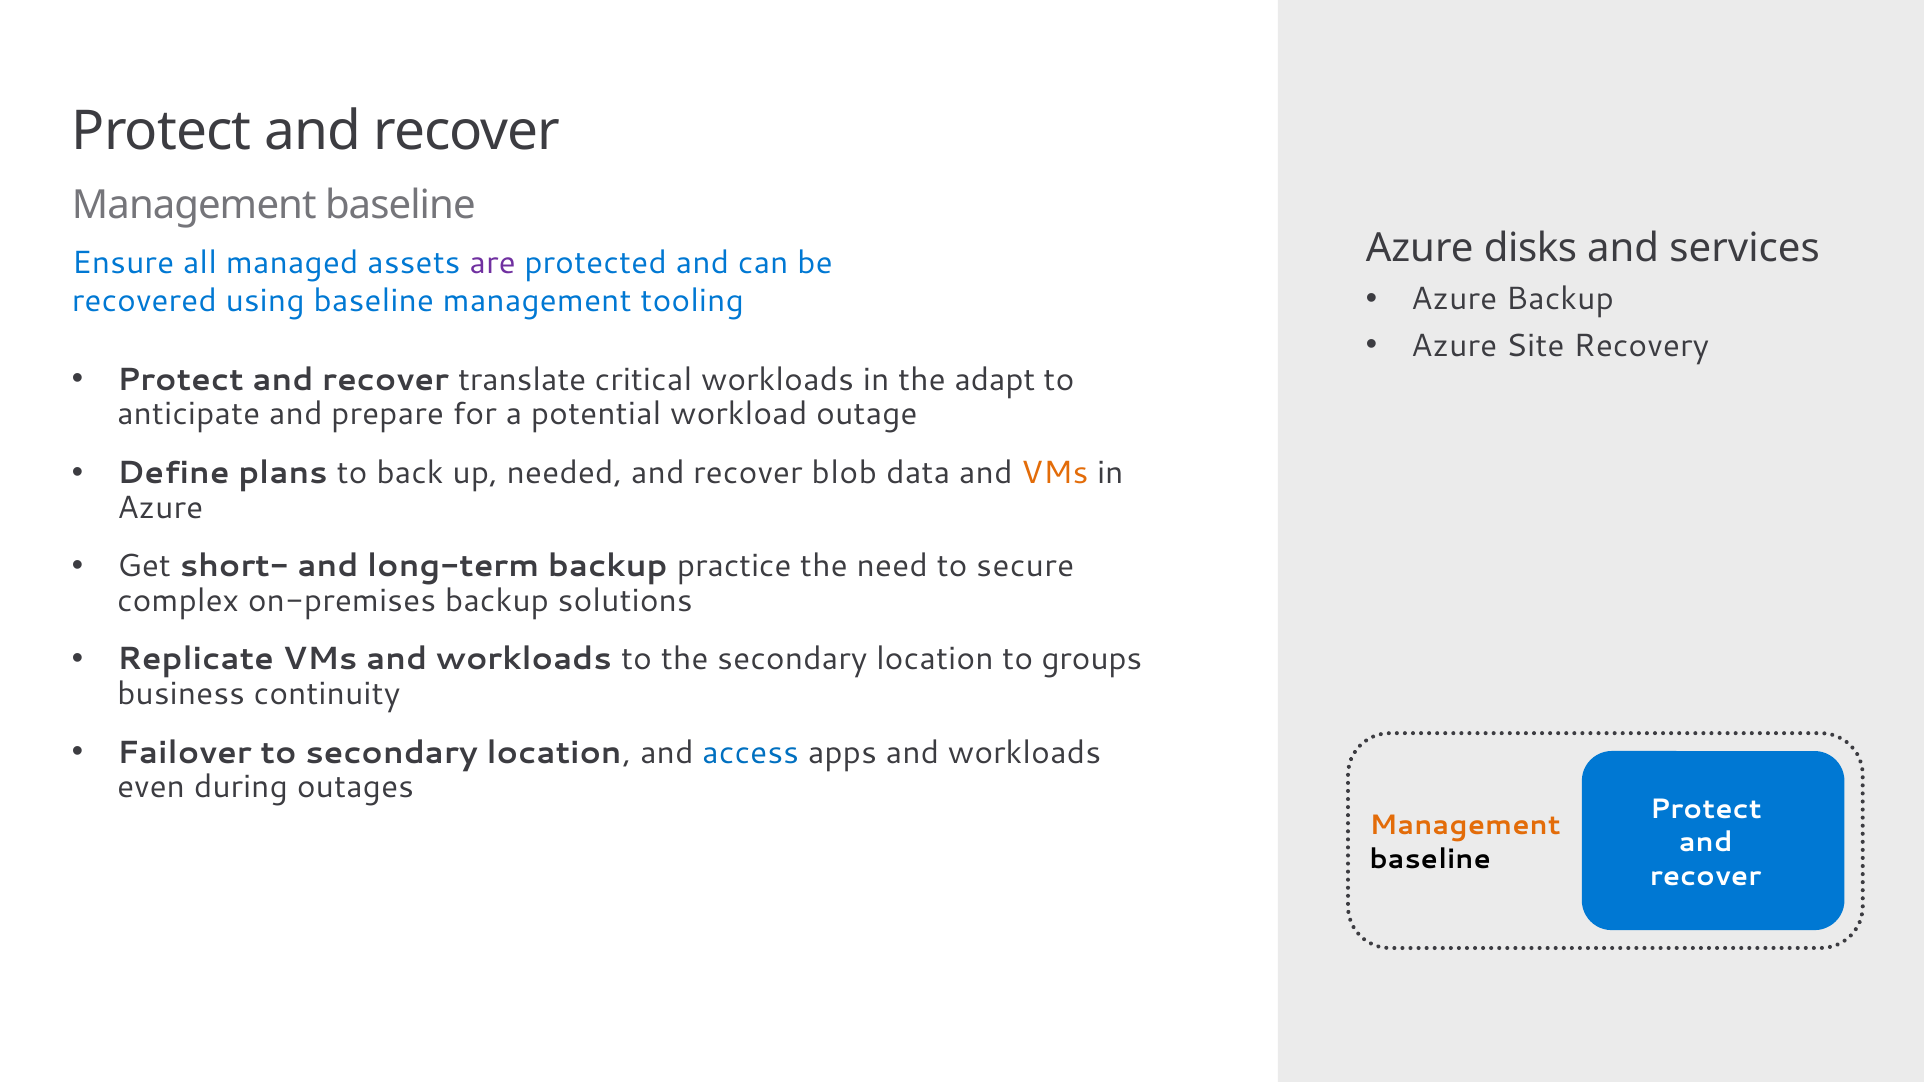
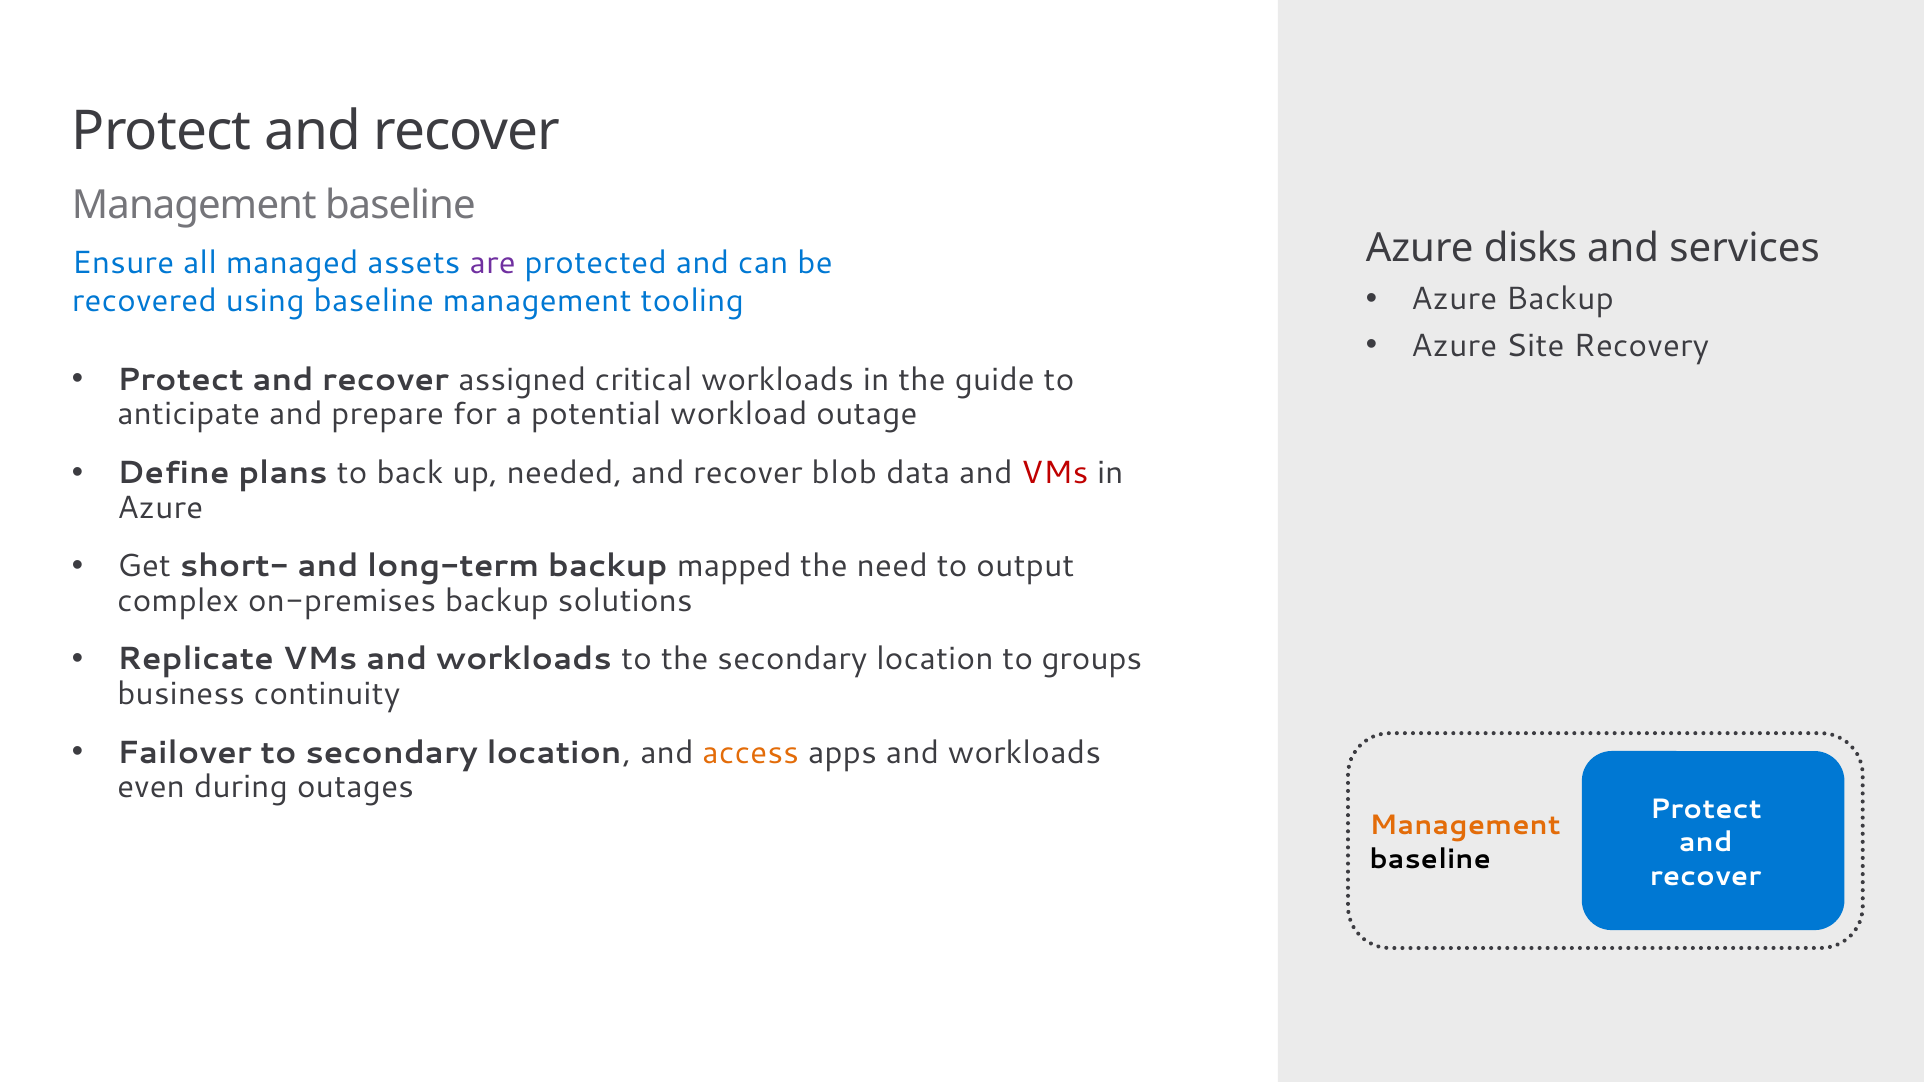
translate: translate -> assigned
adapt: adapt -> guide
VMs at (1055, 473) colour: orange -> red
practice: practice -> mapped
secure: secure -> output
access colour: blue -> orange
